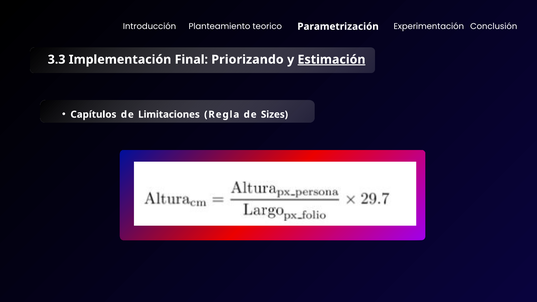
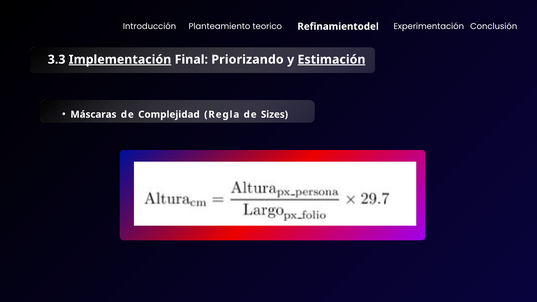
Parametrización: Parametrización -> Refinamientodel
Implementación underline: none -> present
Capítulos: Capítulos -> Máscaras
Limitaciones: Limitaciones -> Complejidad
